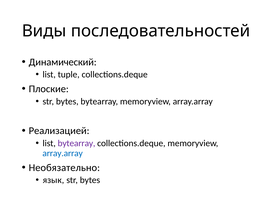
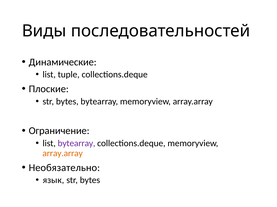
Динамический: Динамический -> Динамические
Реализацией: Реализацией -> Ограничение
array.array at (63, 154) colour: blue -> orange
